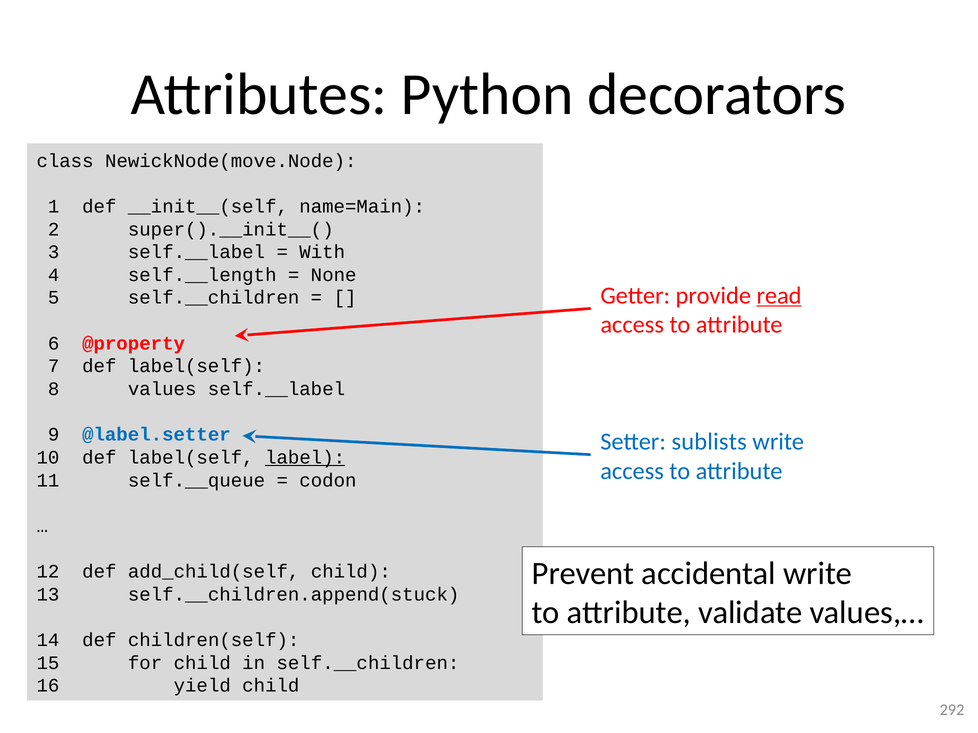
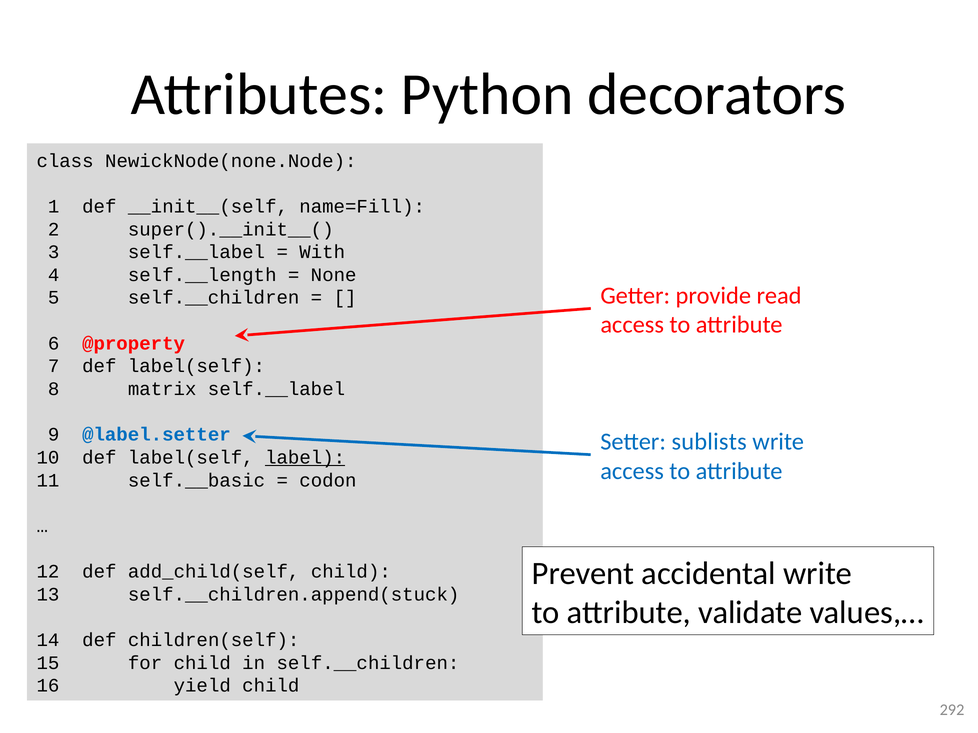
NewickNode(move.Node: NewickNode(move.Node -> NewickNode(none.Node
name=Main: name=Main -> name=Fill
read underline: present -> none
values: values -> matrix
self.__queue: self.__queue -> self.__basic
